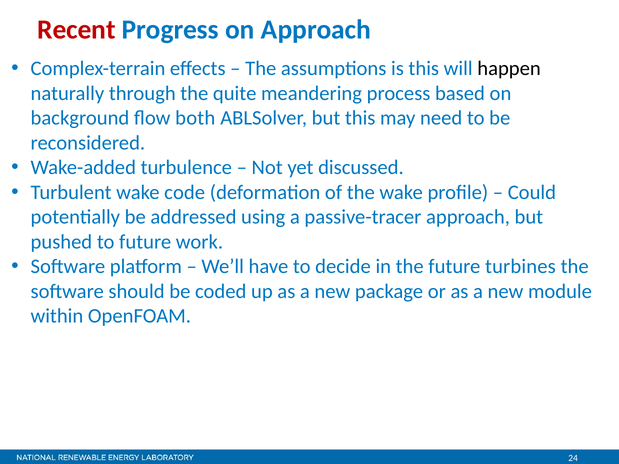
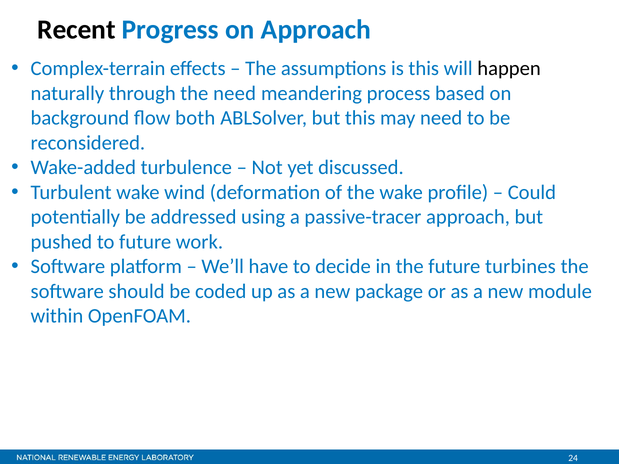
Recent colour: red -> black
the quite: quite -> need
code: code -> wind
